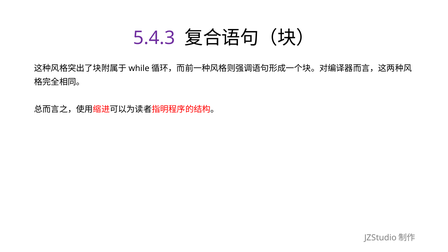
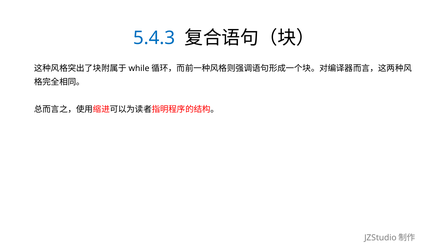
5.4.3 colour: purple -> blue
